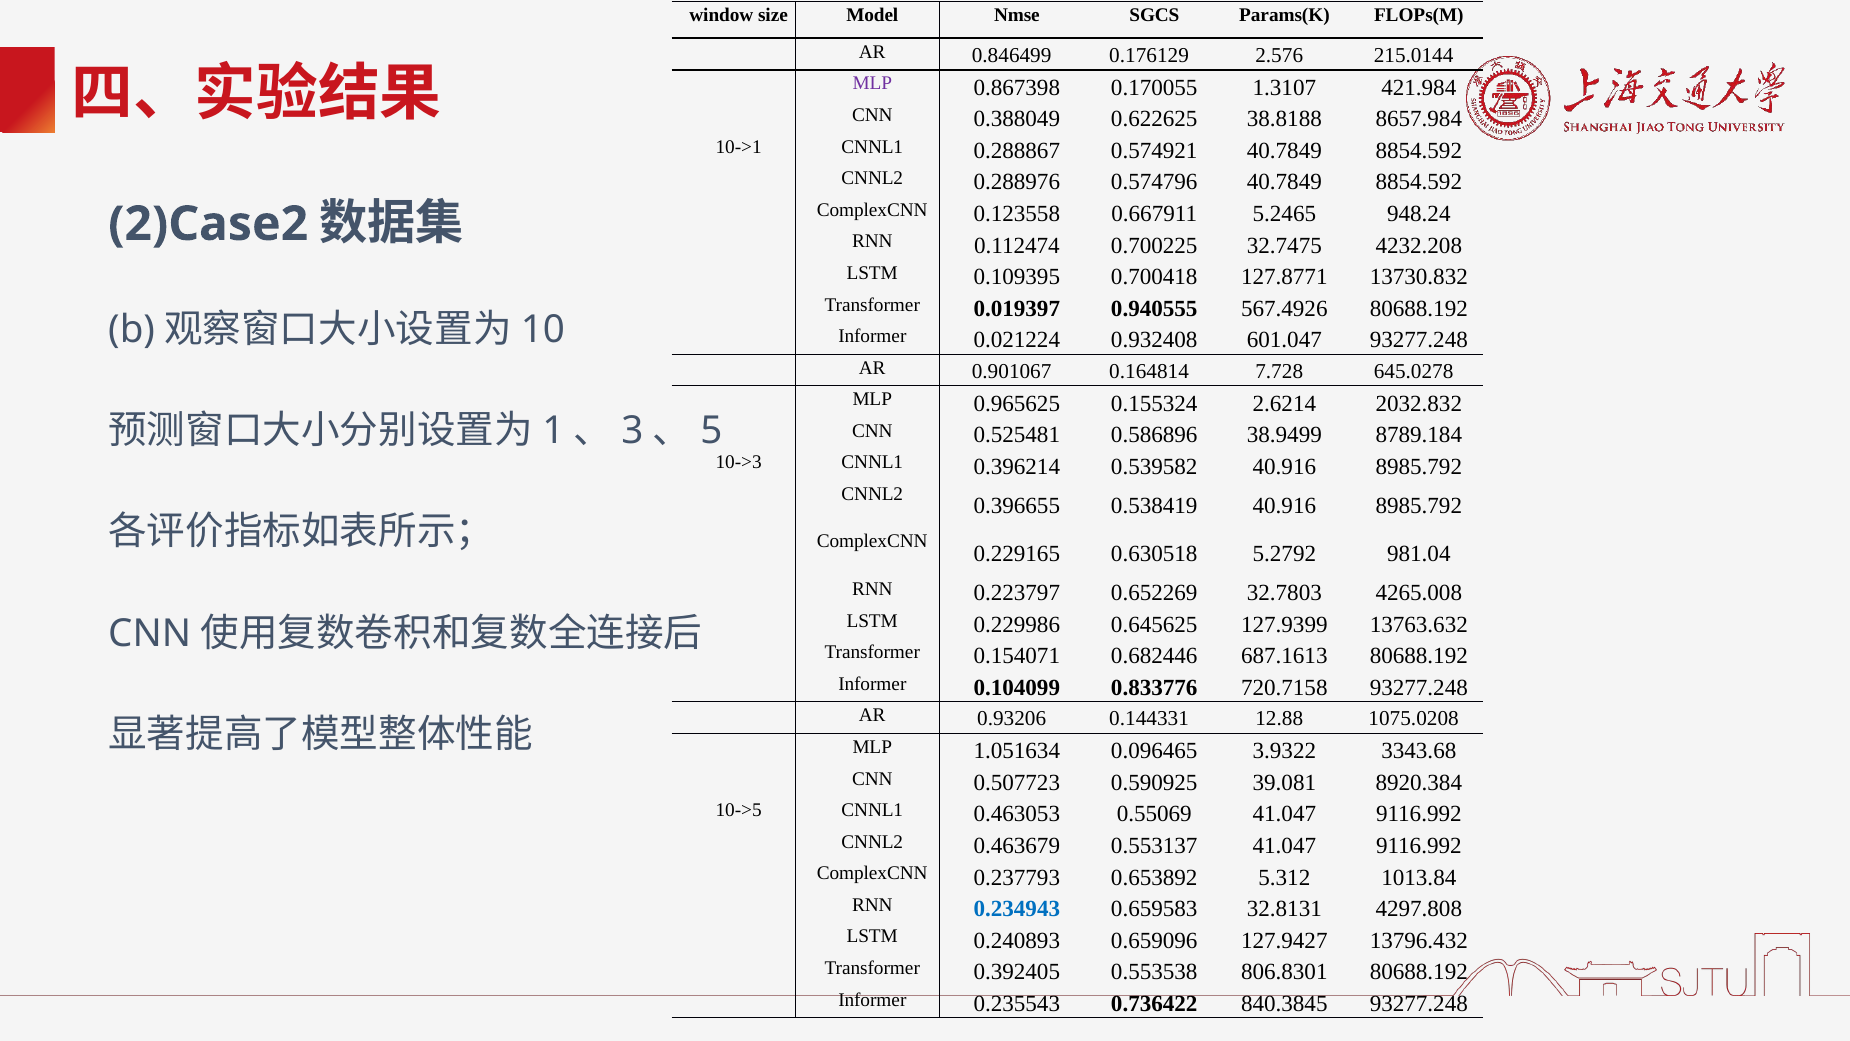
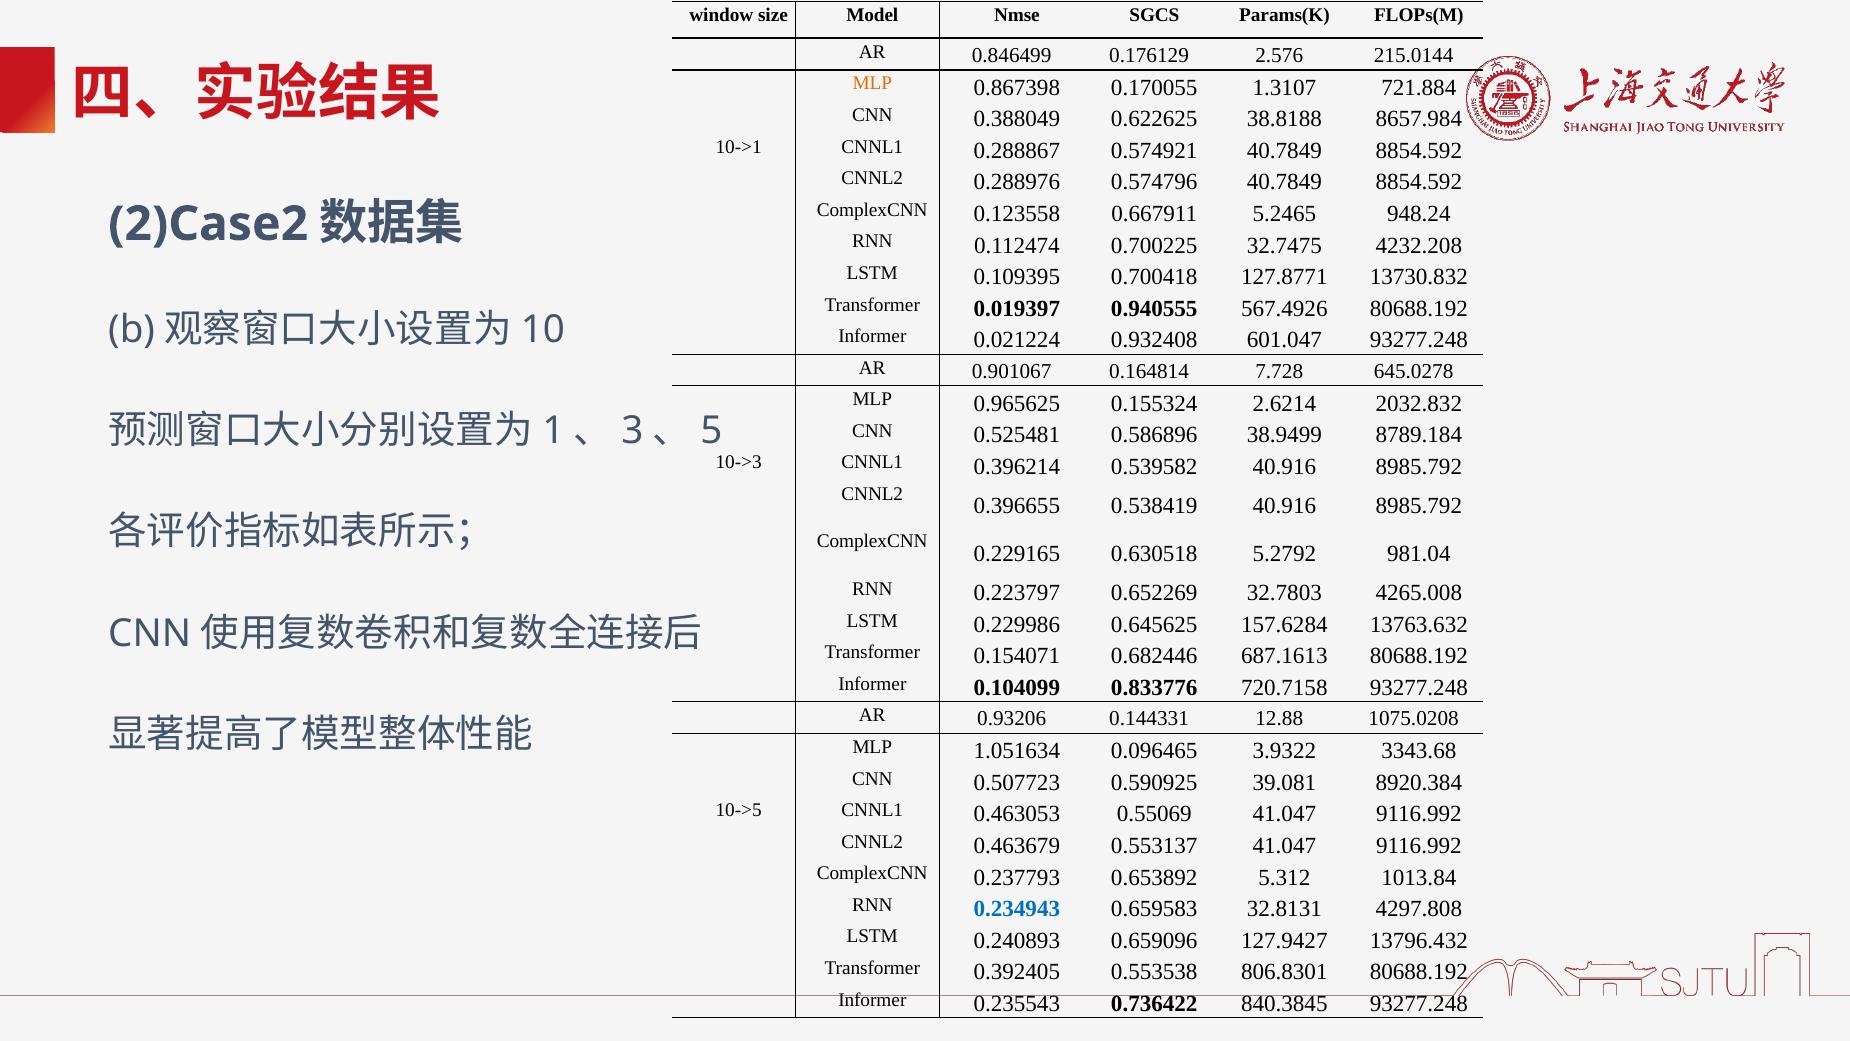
MLP at (872, 84) colour: purple -> orange
421.984: 421.984 -> 721.884
127.9399: 127.9399 -> 157.6284
